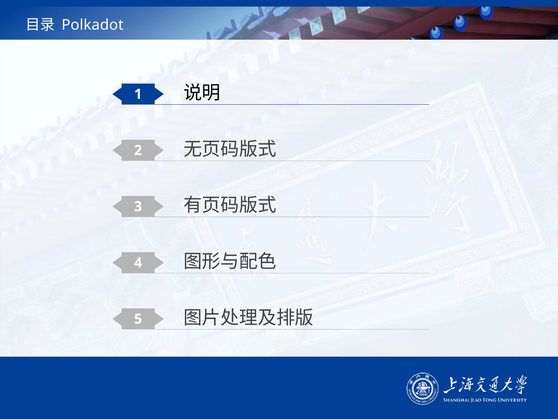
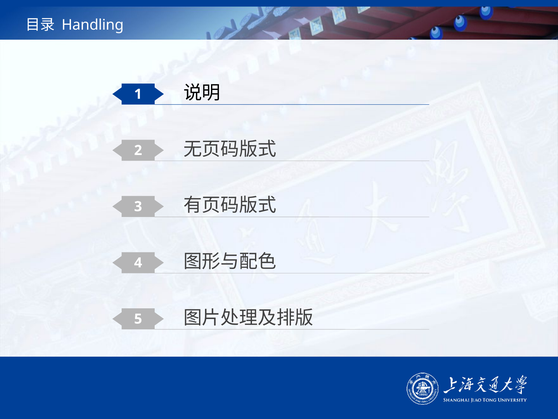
Polkadot: Polkadot -> Handling
